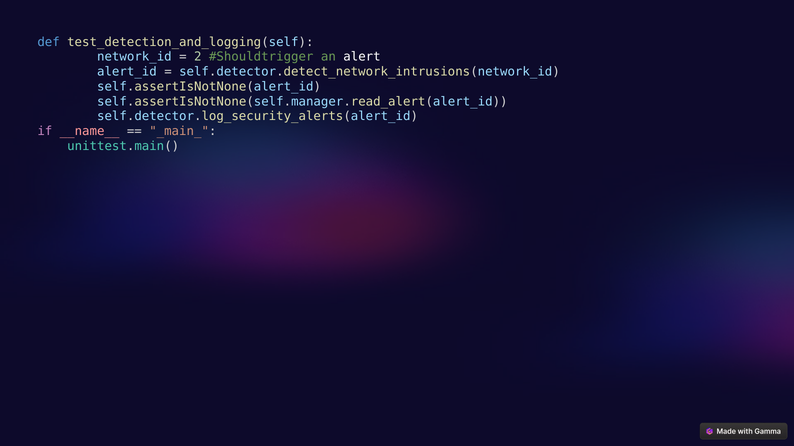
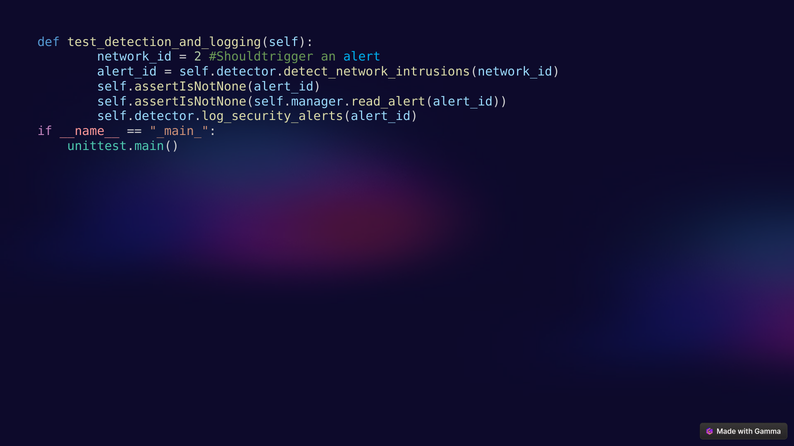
alert colour: white -> light blue
